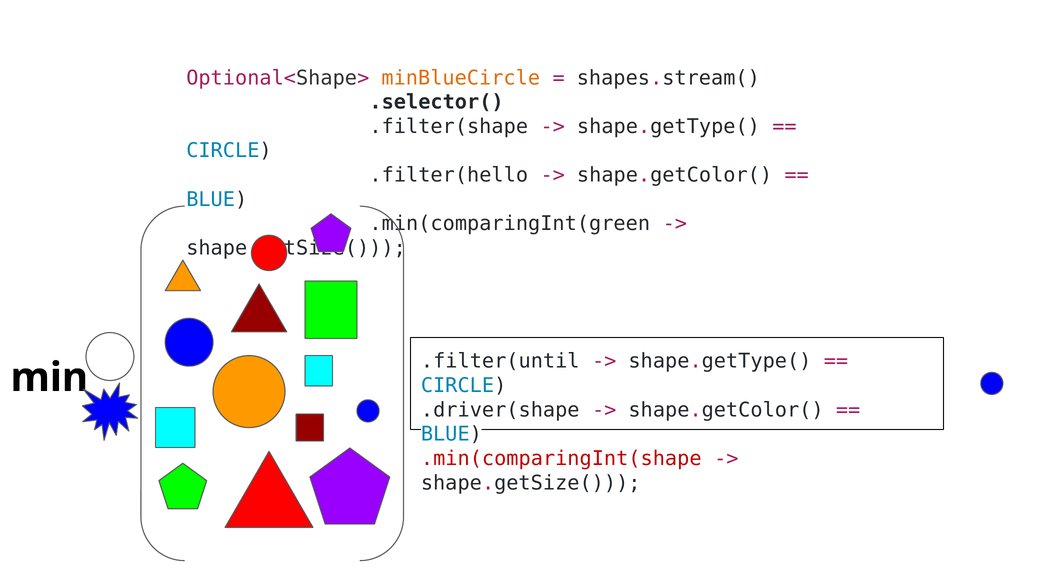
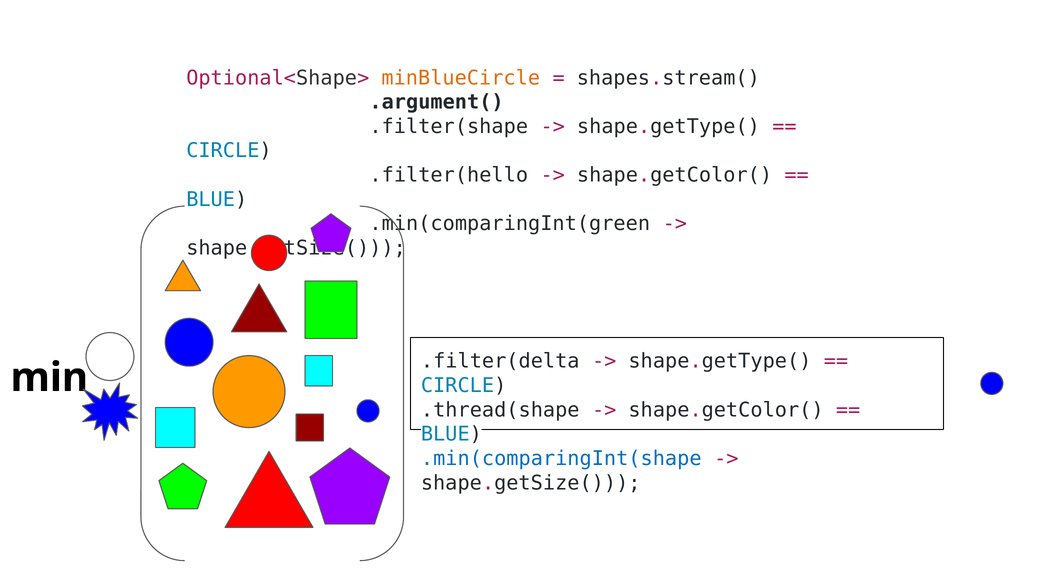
.selector(: .selector( -> .argument(
.filter(until: .filter(until -> .filter(delta
.driver(shape: .driver(shape -> .thread(shape
.min(comparingInt(shape colour: red -> blue
